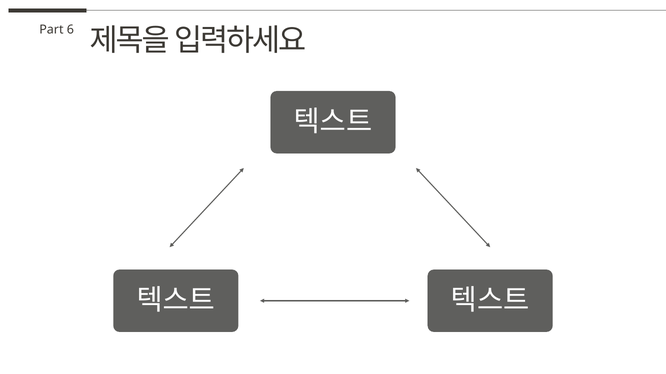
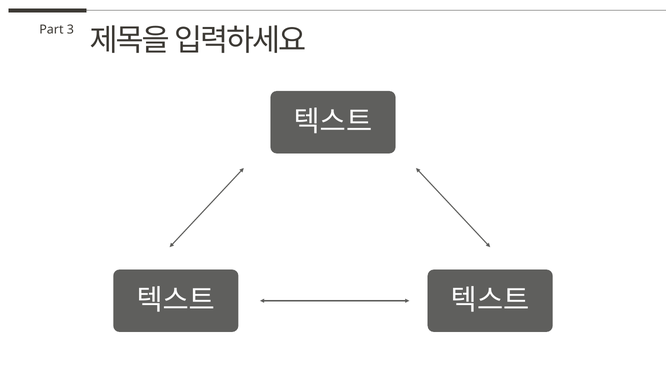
6: 6 -> 3
